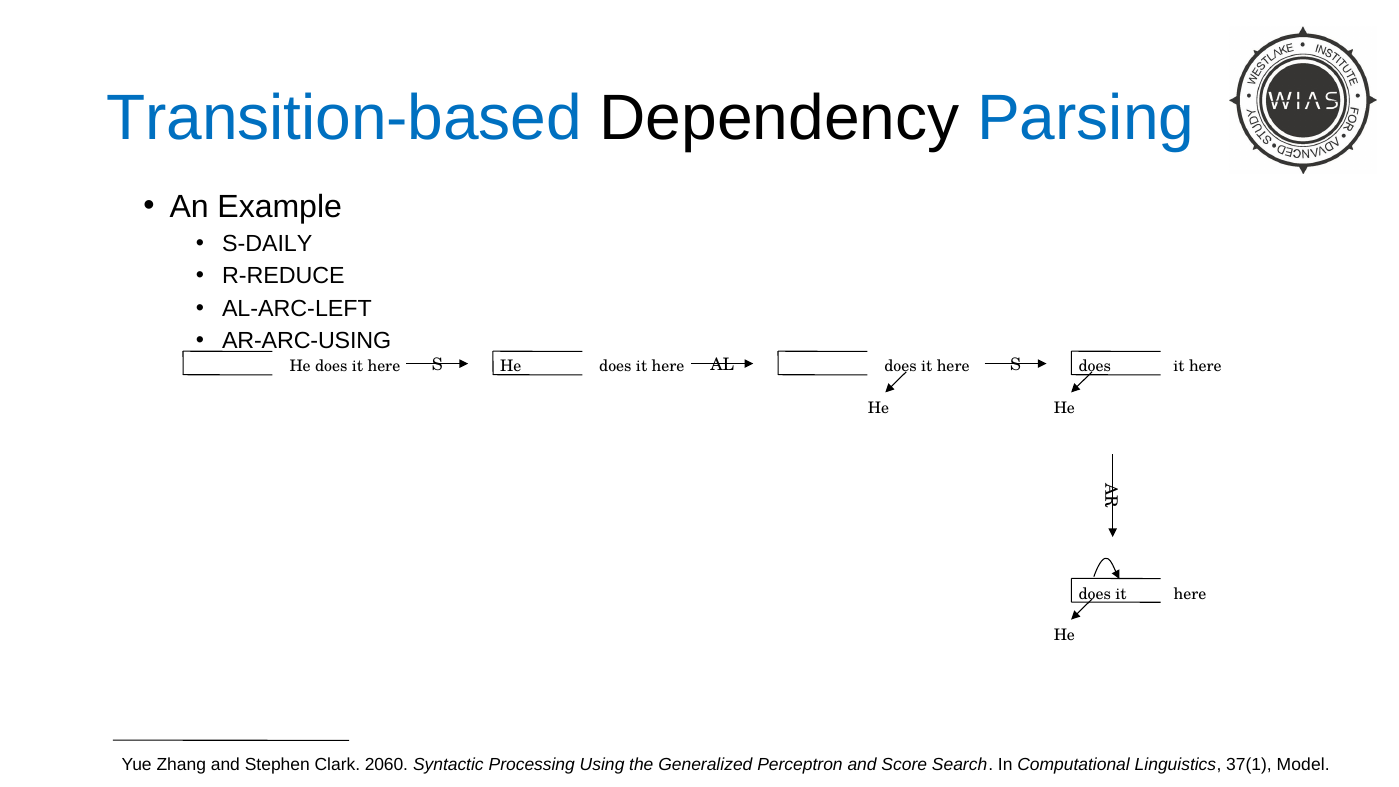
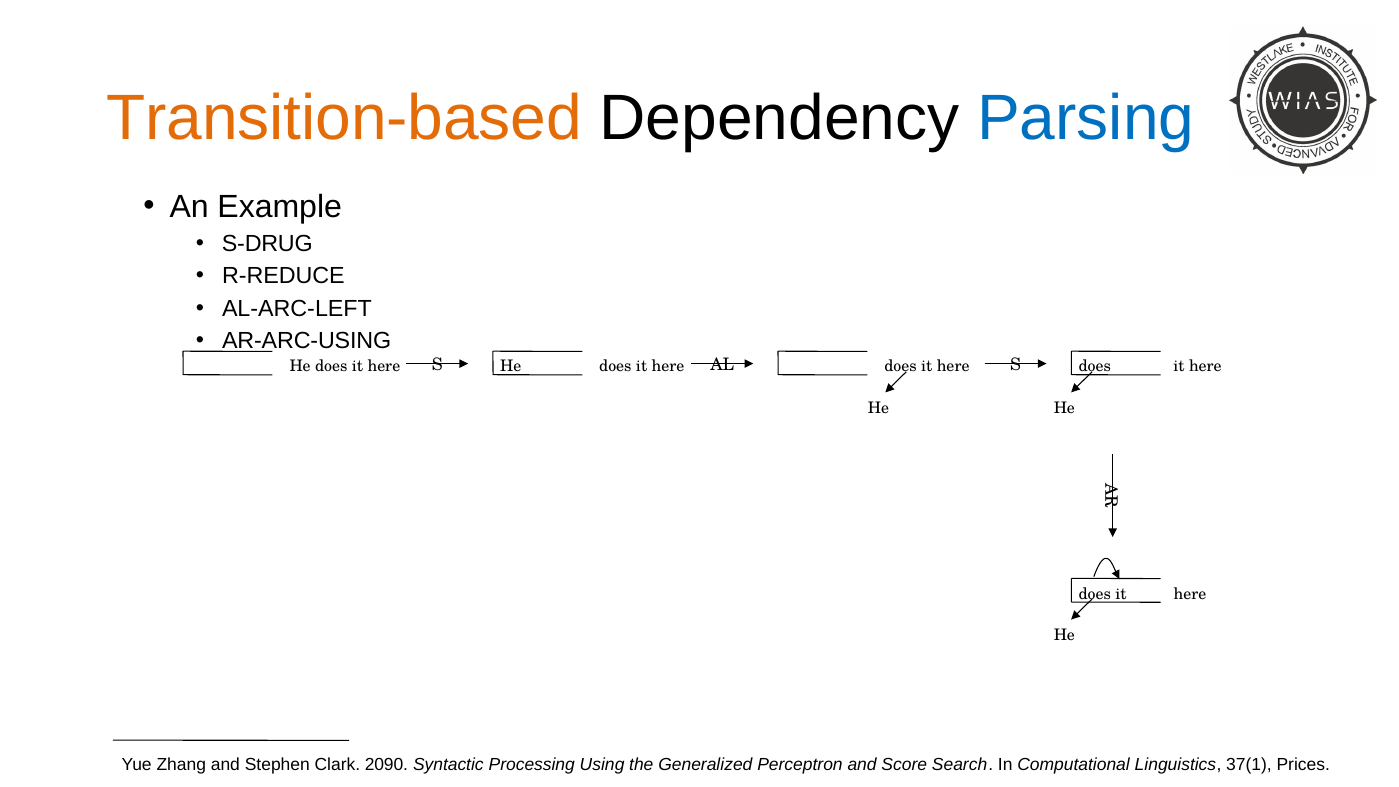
Transition-based colour: blue -> orange
S-DAILY: S-DAILY -> S-DRUG
2060: 2060 -> 2090
Model: Model -> Prices
